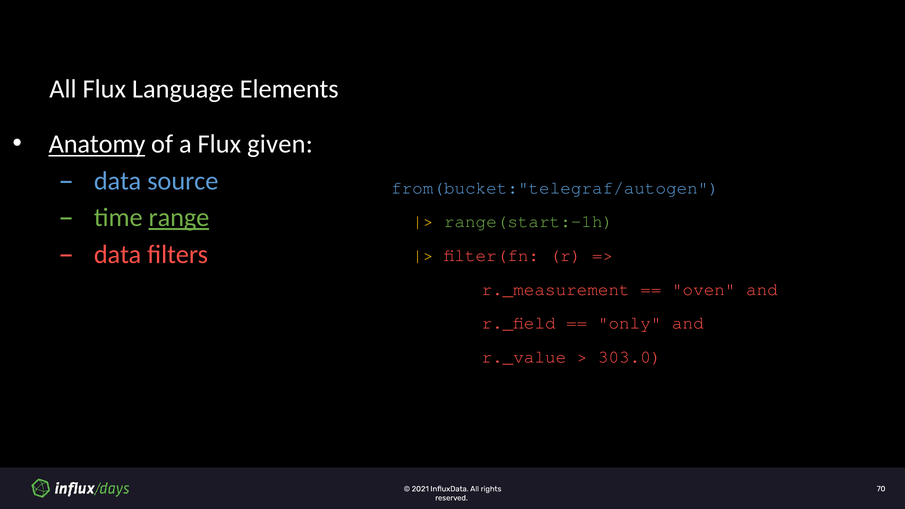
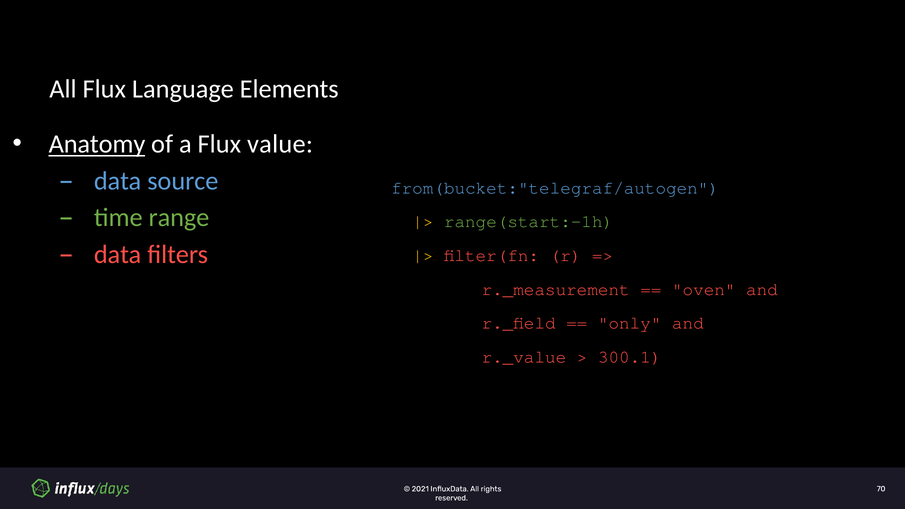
given: given -> value
range underline: present -> none
303.0: 303.0 -> 300.1
